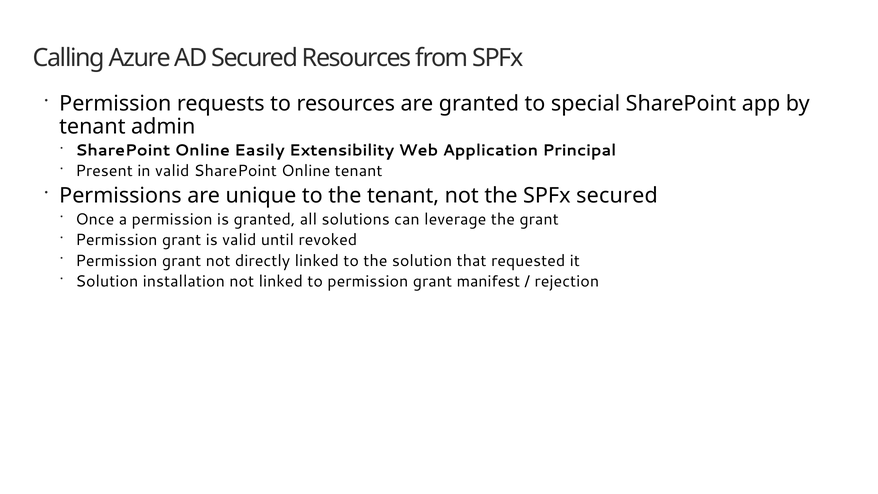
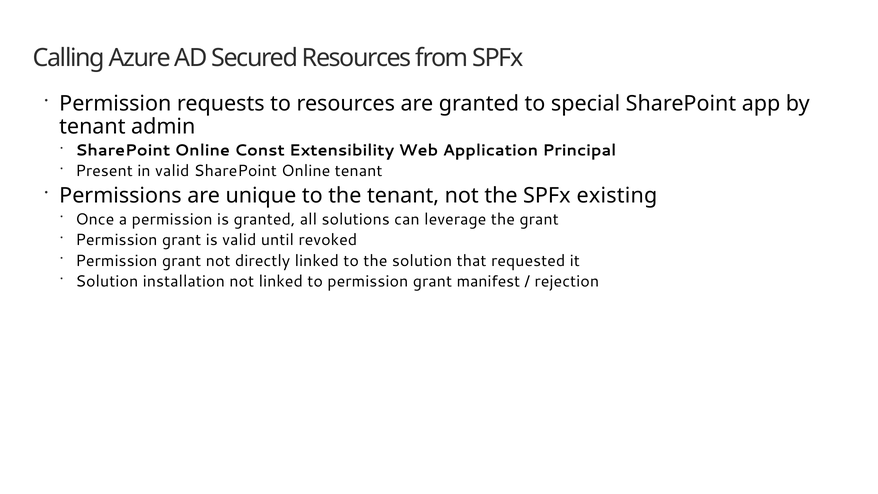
Easily: Easily -> Const
SPFx secured: secured -> existing
